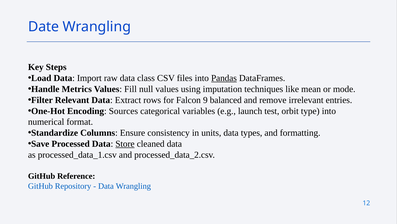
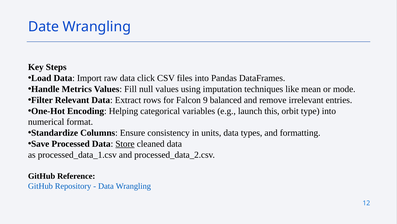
class: class -> click
Pandas underline: present -> none
Sources: Sources -> Helping
test: test -> this
